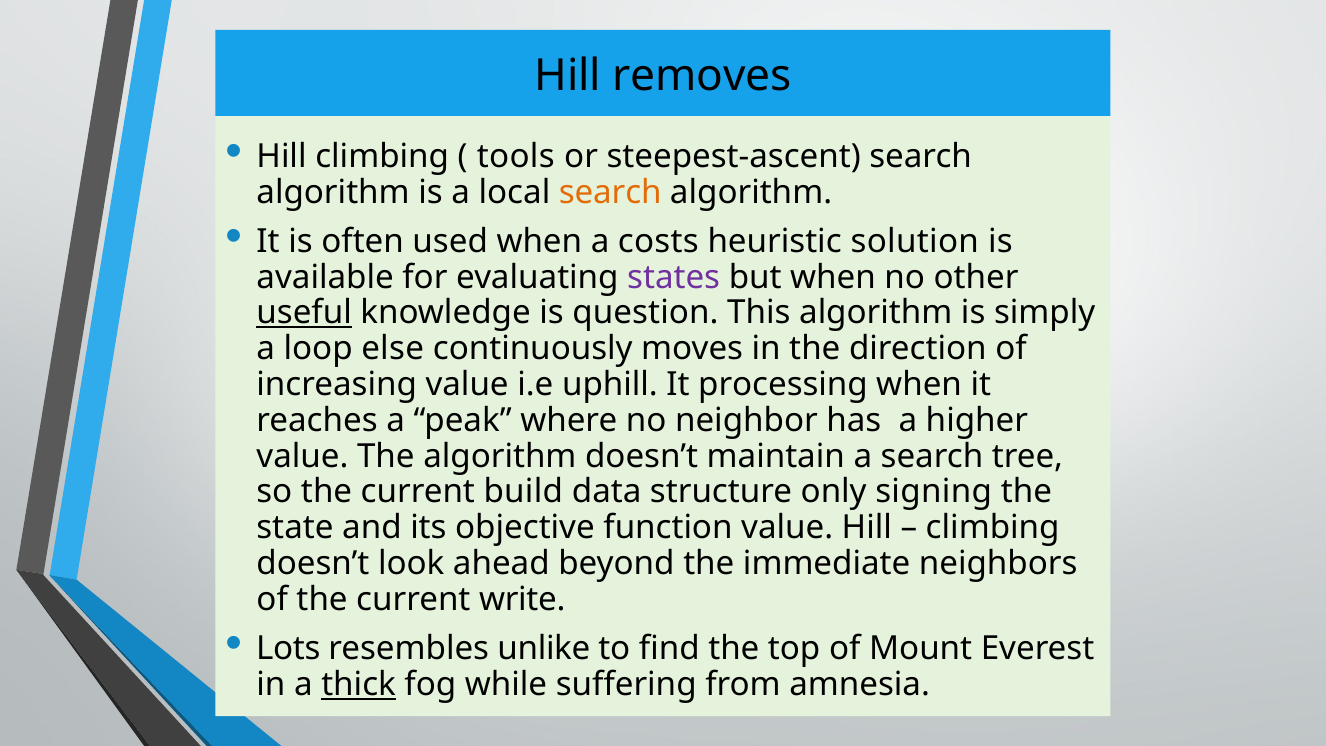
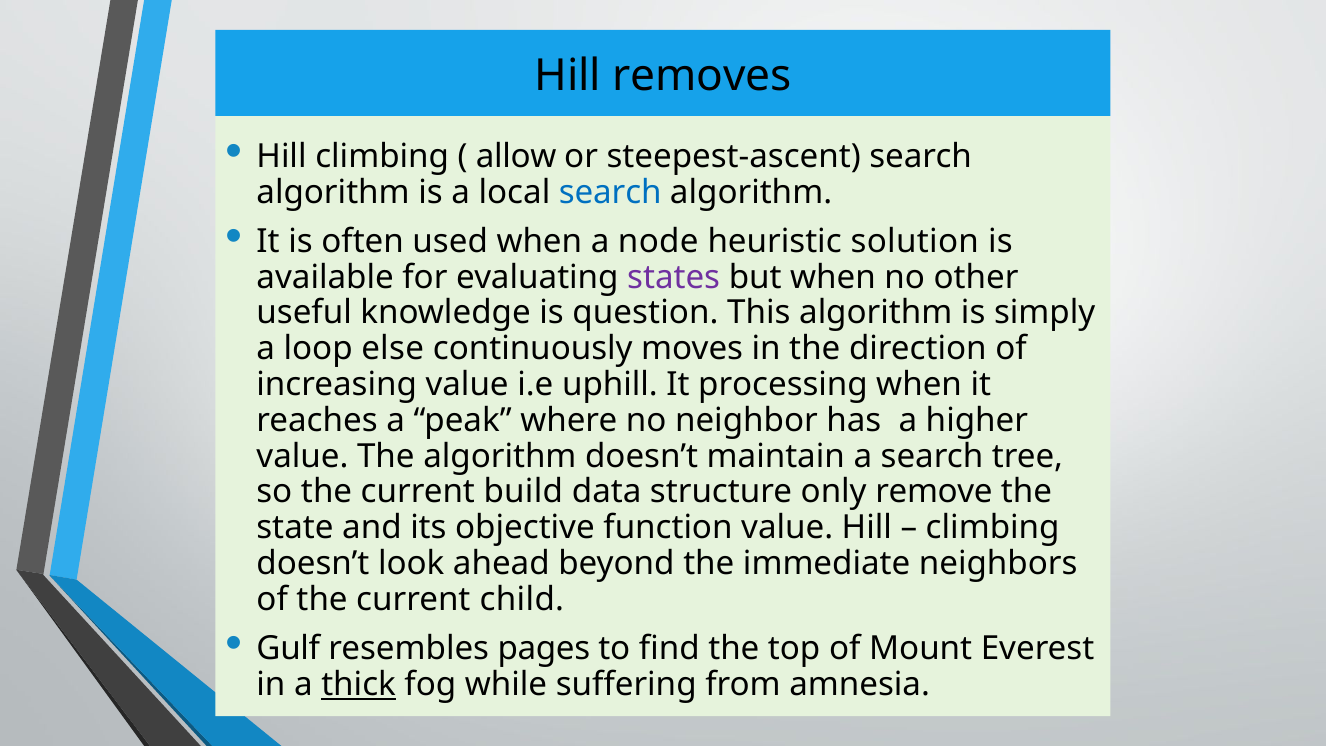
tools: tools -> allow
search at (610, 192) colour: orange -> blue
costs: costs -> node
useful underline: present -> none
signing: signing -> remove
write: write -> child
Lots: Lots -> Gulf
unlike: unlike -> pages
